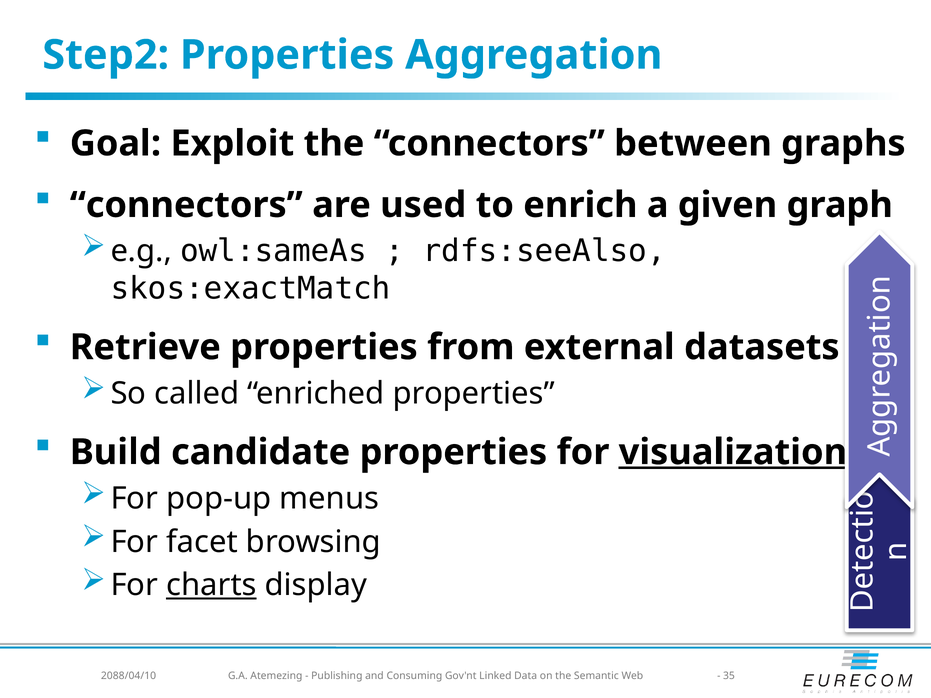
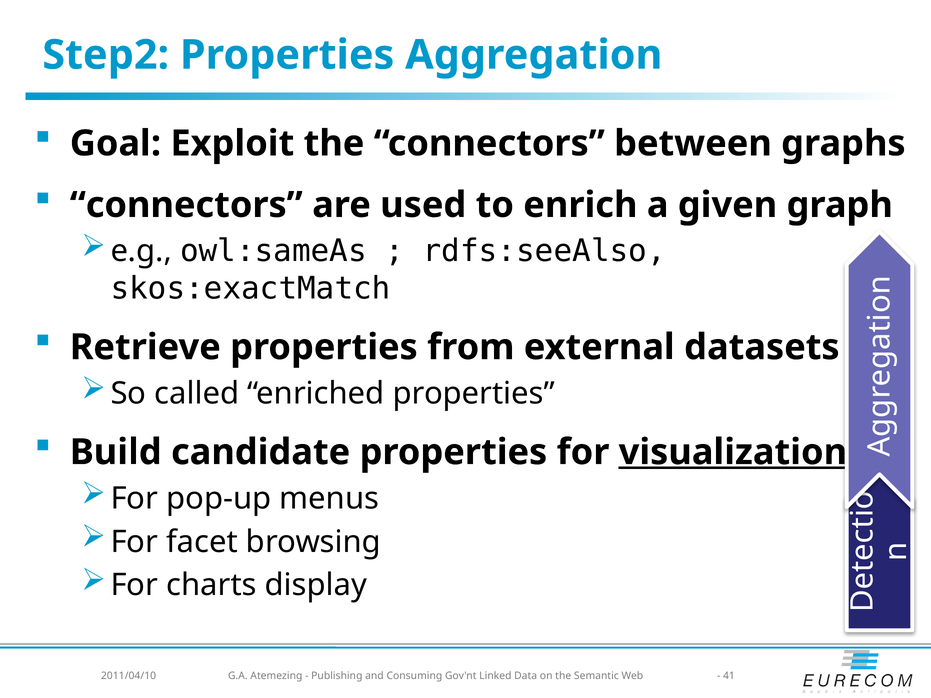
charts underline: present -> none
2088/04/10: 2088/04/10 -> 2011/04/10
35: 35 -> 41
